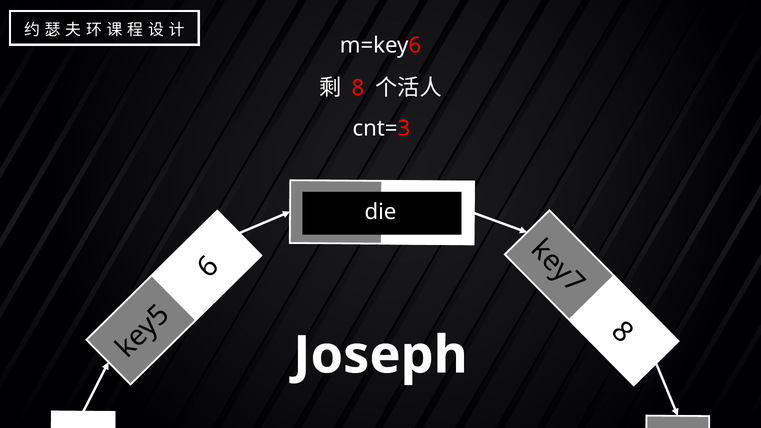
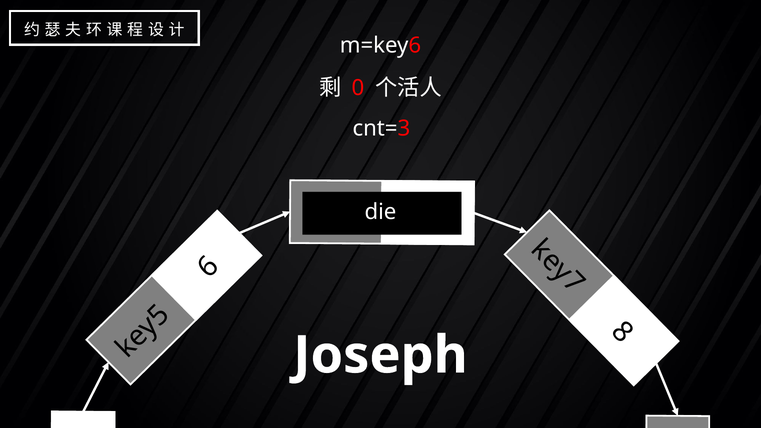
8 at (358, 88): 8 -> 0
